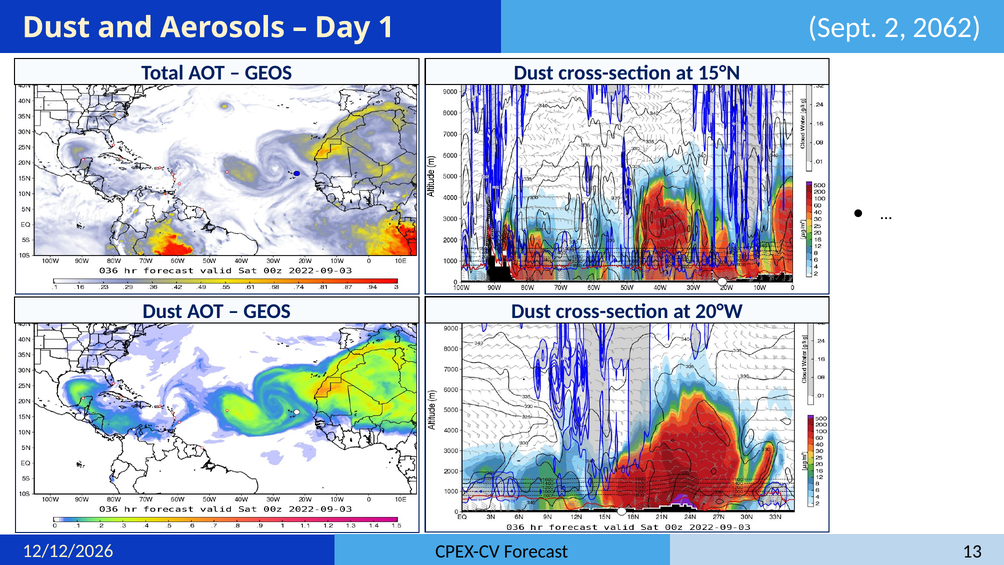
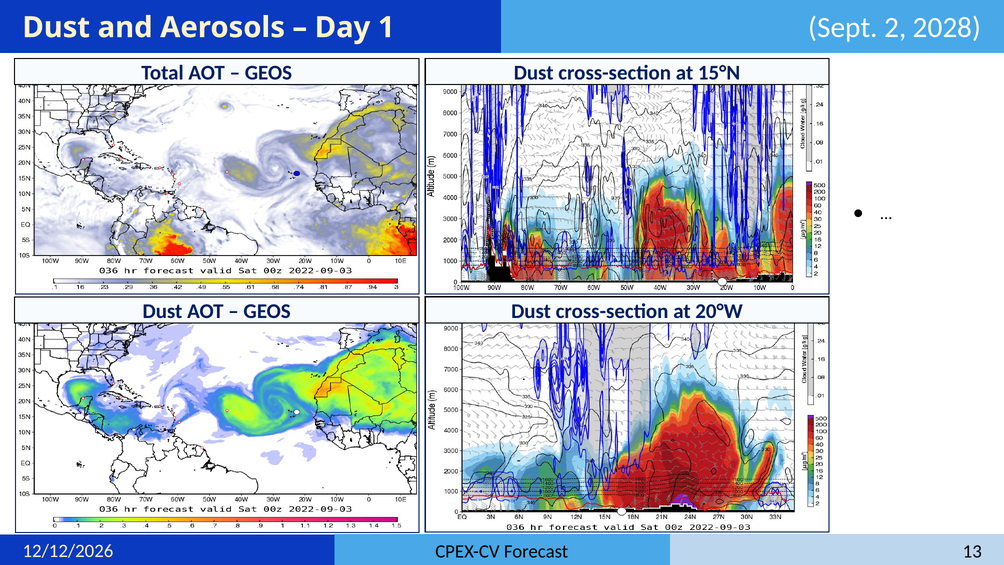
2062: 2062 -> 2028
